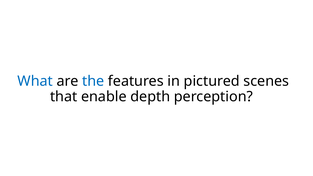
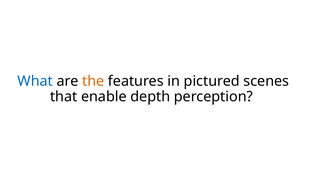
the colour: blue -> orange
